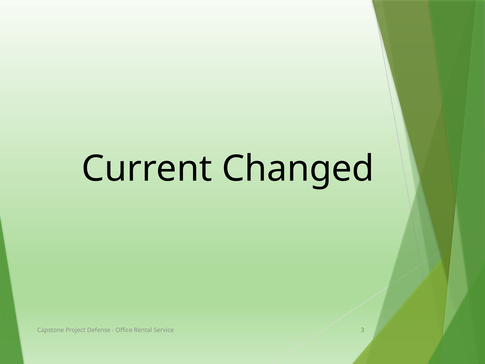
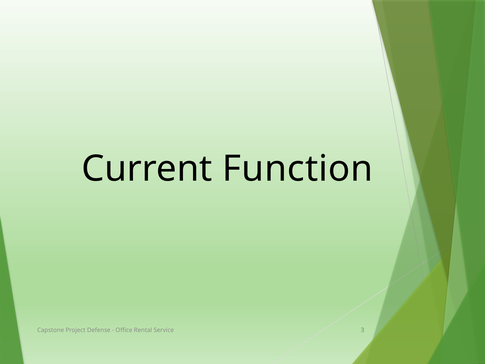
Changed: Changed -> Function
